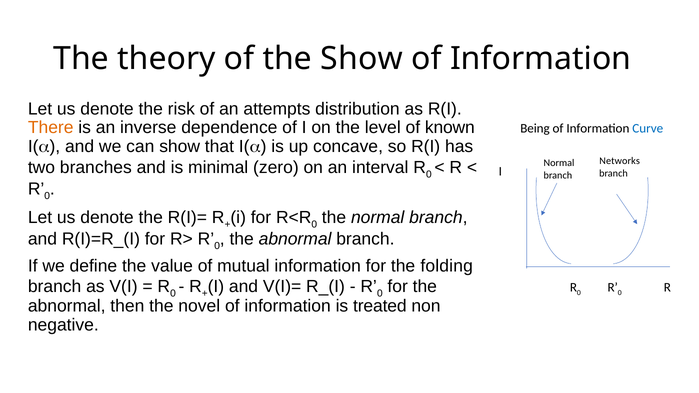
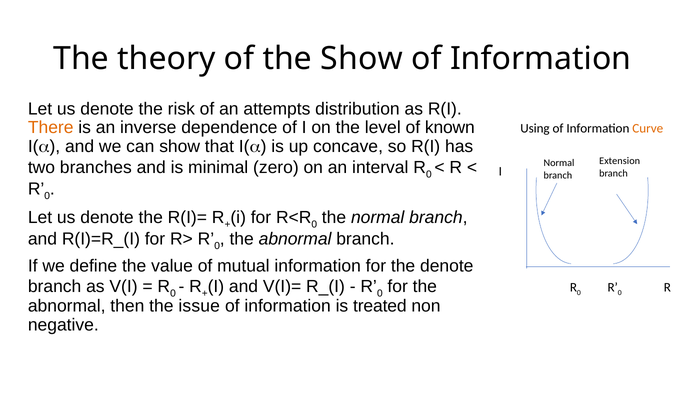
Being: Being -> Using
Curve colour: blue -> orange
Networks: Networks -> Extension
the folding: folding -> denote
novel: novel -> issue
